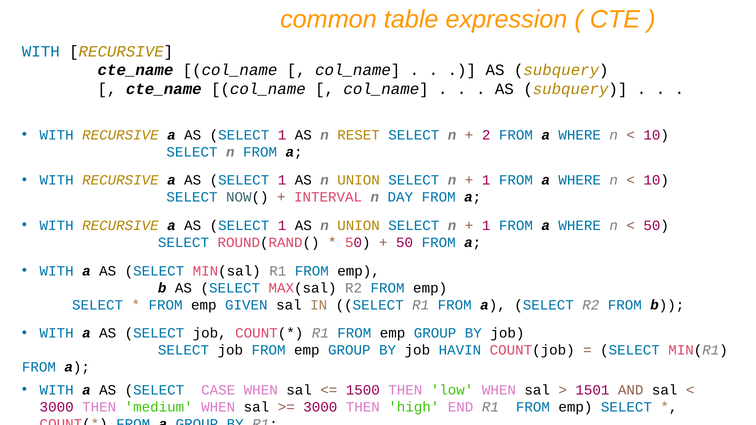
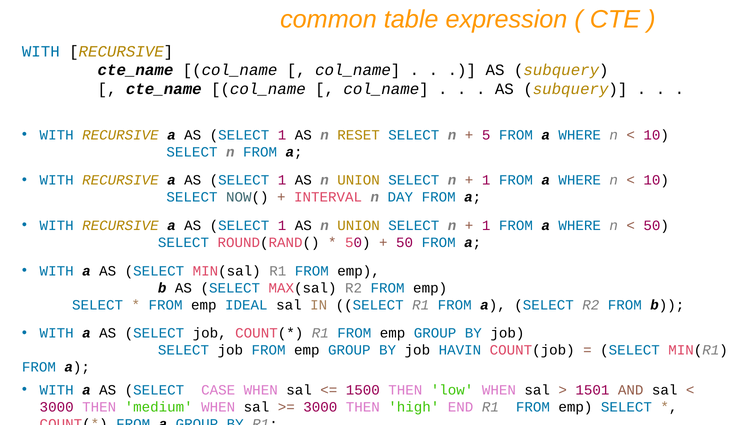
2: 2 -> 5
GIVEN: GIVEN -> IDEAL
